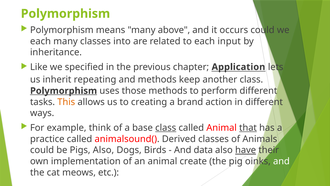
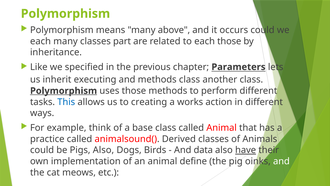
into: into -> part
each input: input -> those
Application: Application -> Parameters
repeating: repeating -> executing
methods keep: keep -> class
This colour: orange -> blue
brand: brand -> works
class at (166, 128) underline: present -> none
that underline: present -> none
create: create -> define
